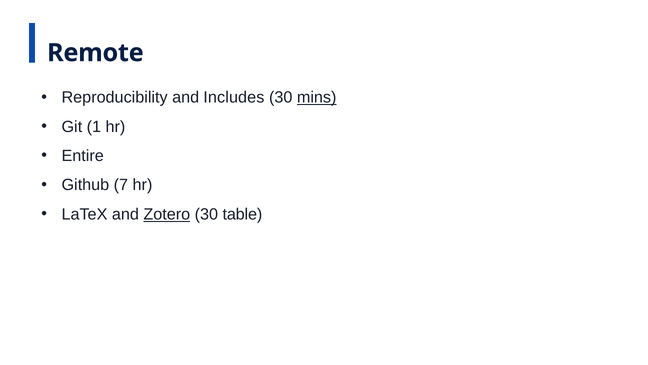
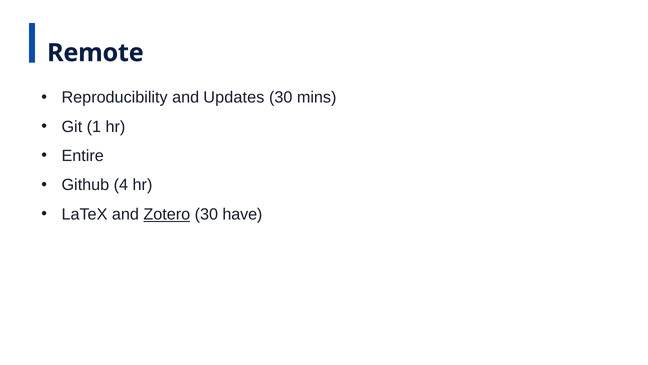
Includes: Includes -> Updates
mins underline: present -> none
7: 7 -> 4
table: table -> have
